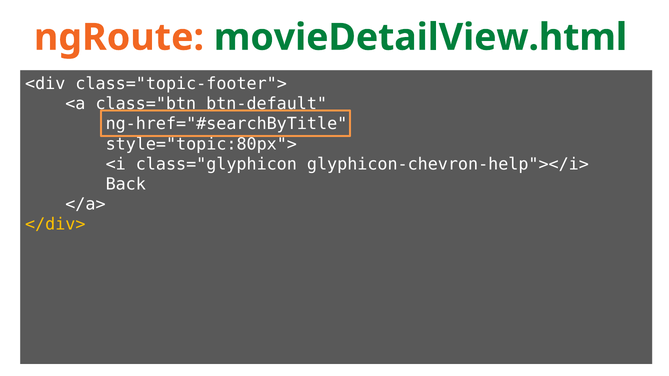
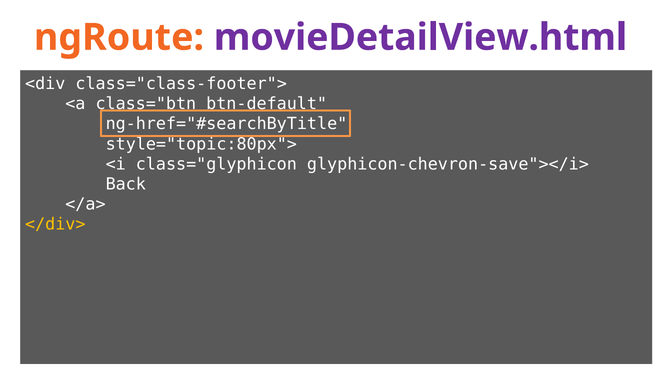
movieDetailView.html colour: green -> purple
class="topic-footer">: class="topic-footer"> -> class="class-footer">
glyphicon-chevron-help"></i>: glyphicon-chevron-help"></i> -> glyphicon-chevron-save"></i>
